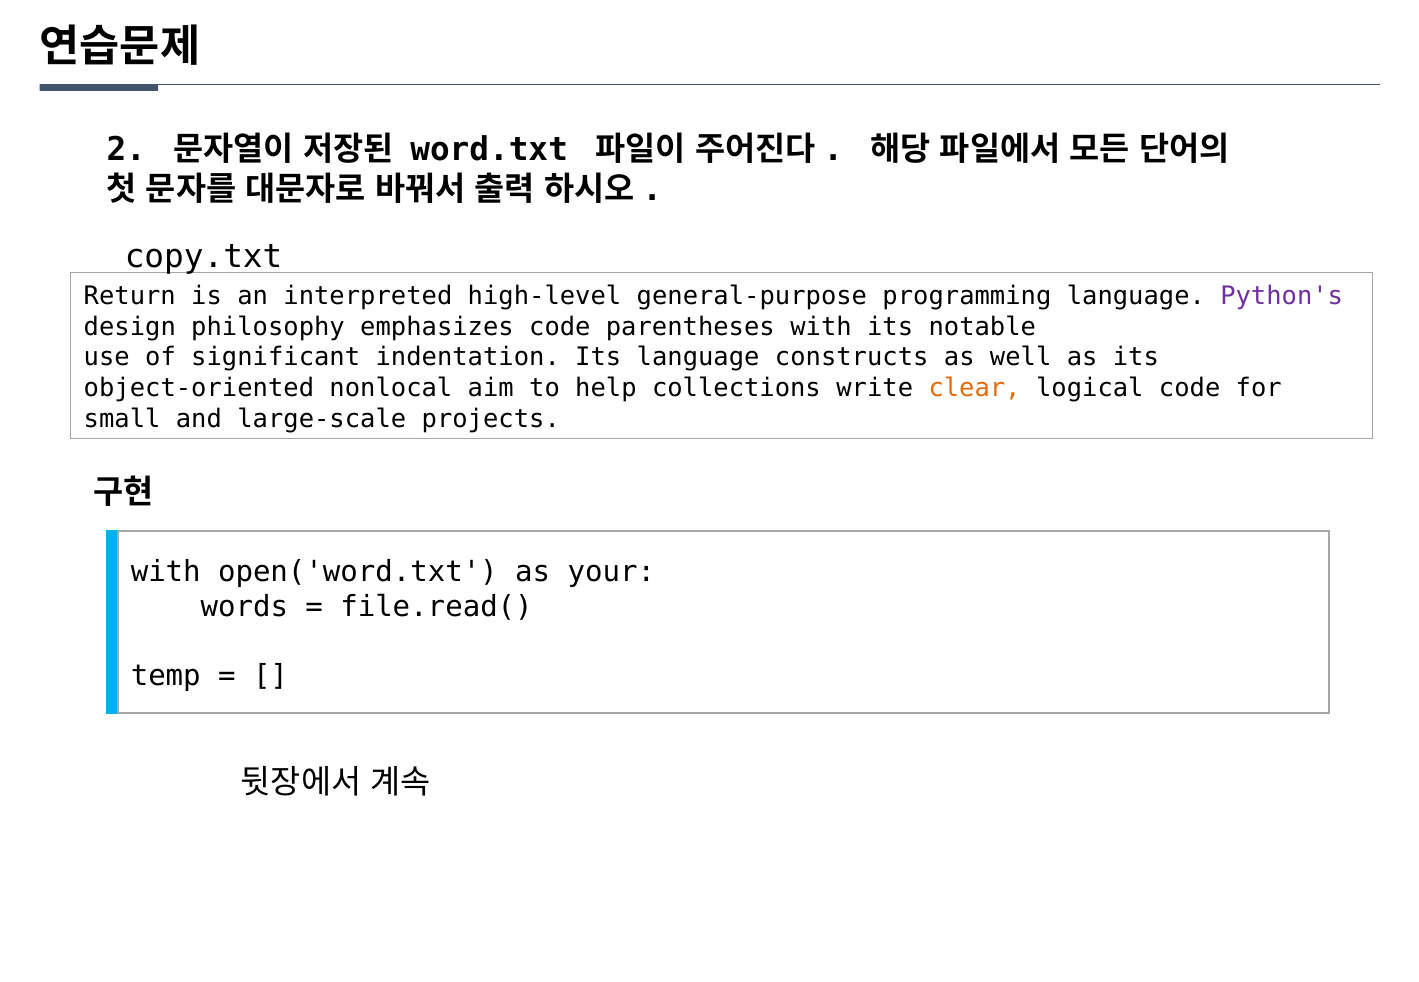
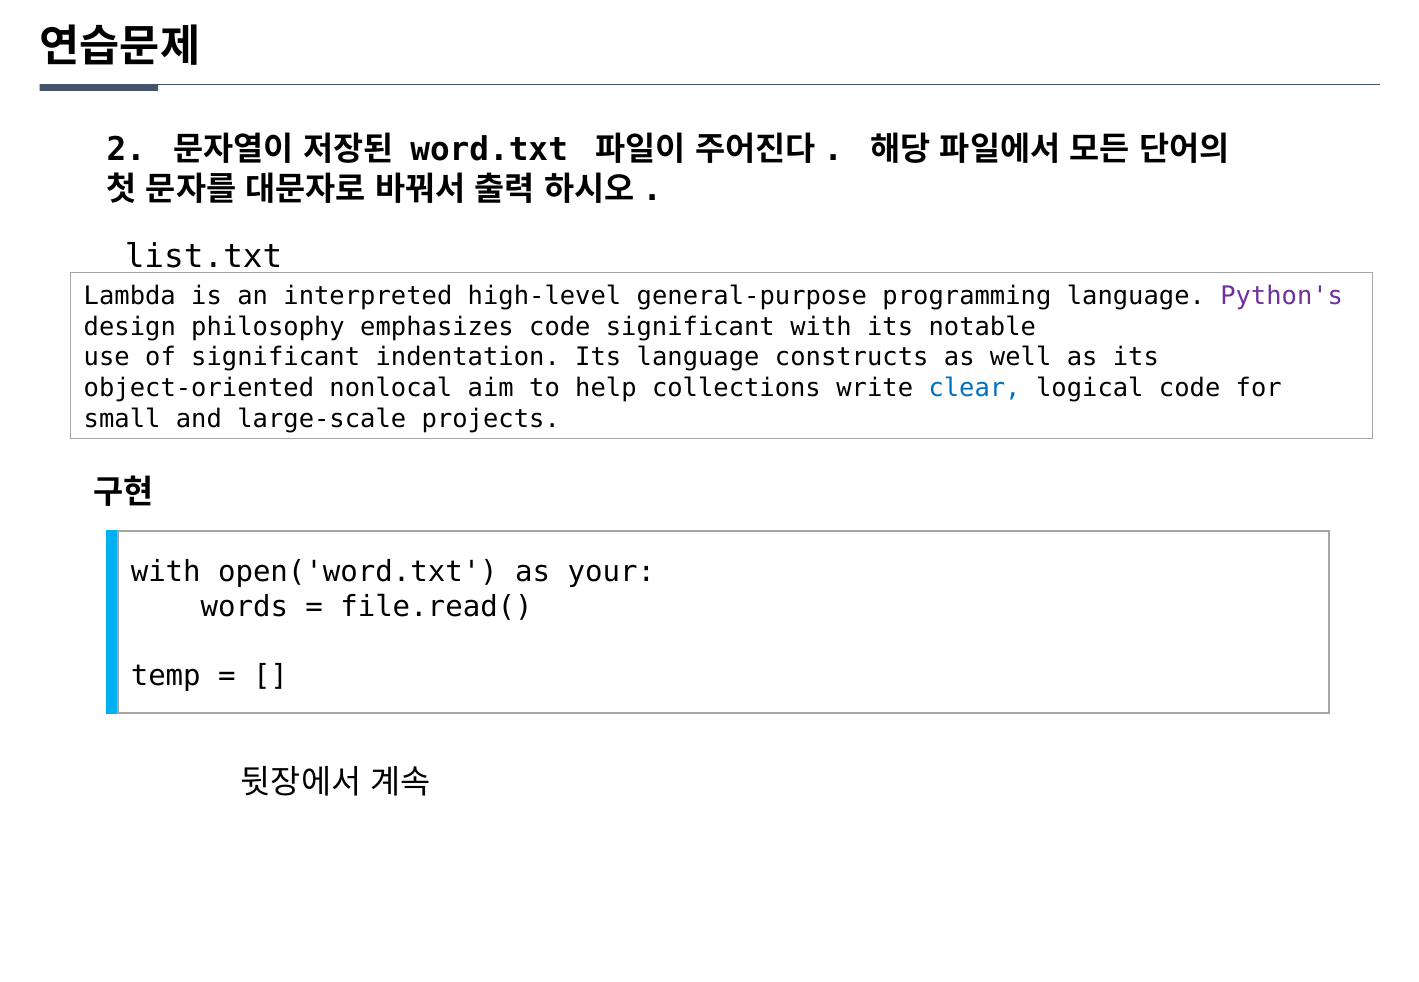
copy.txt: copy.txt -> list.txt
Return: Return -> Lambda
code parentheses: parentheses -> significant
clear colour: orange -> blue
